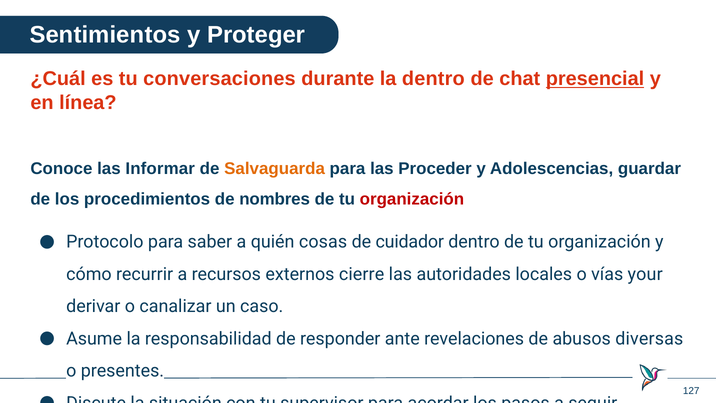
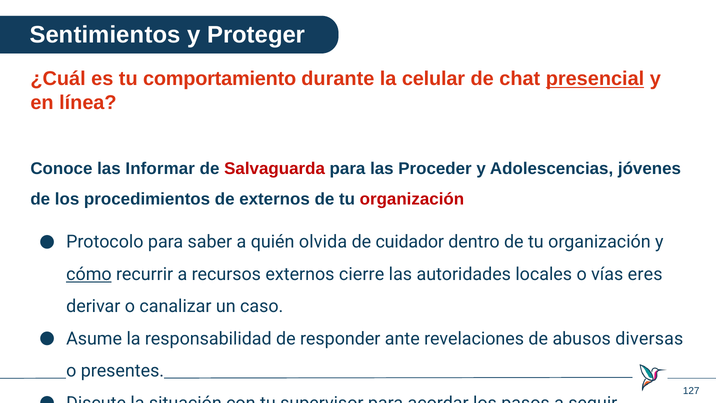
conversaciones: conversaciones -> comportamiento
la dentro: dentro -> celular
Salvaguarda colour: orange -> red
guardar: guardar -> jóvenes
de nombres: nombres -> externos
cosas: cosas -> olvida
cómo underline: none -> present
your: your -> eres
